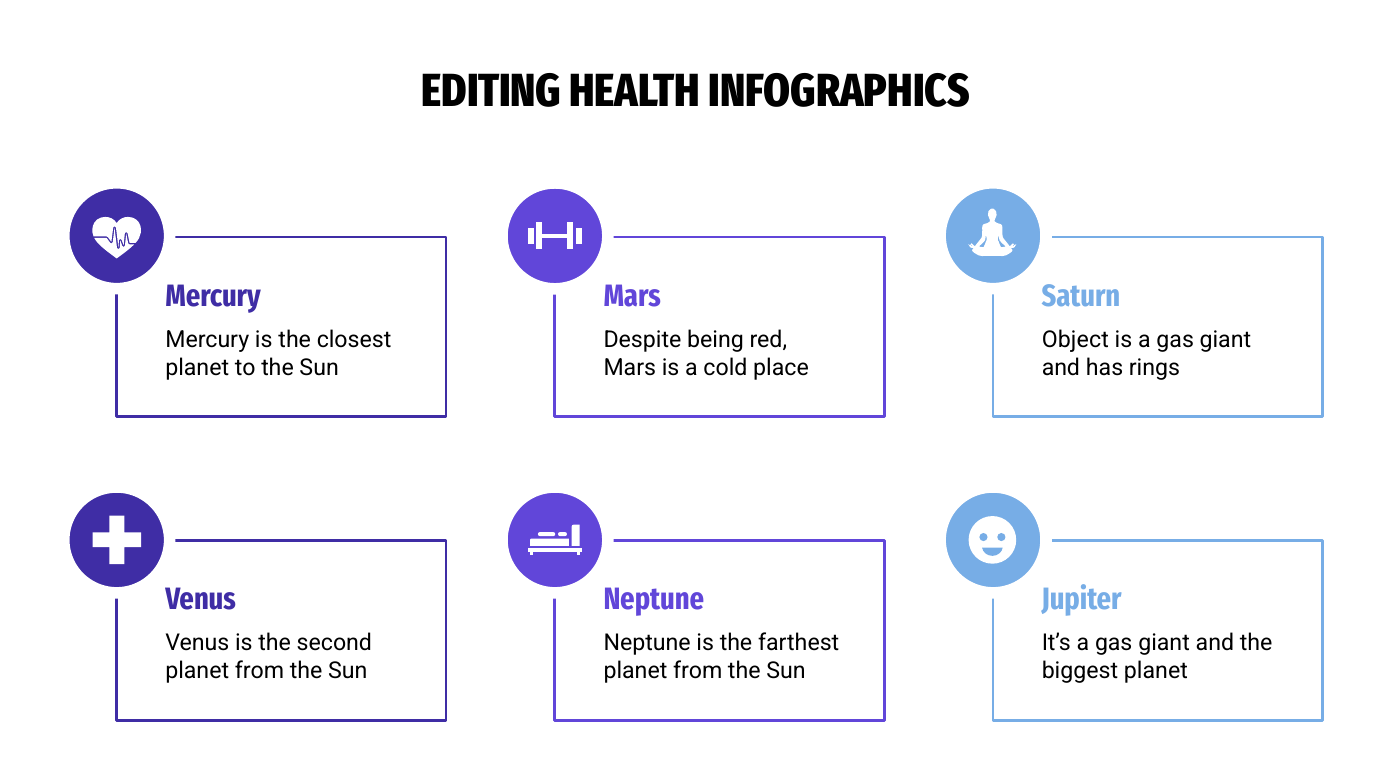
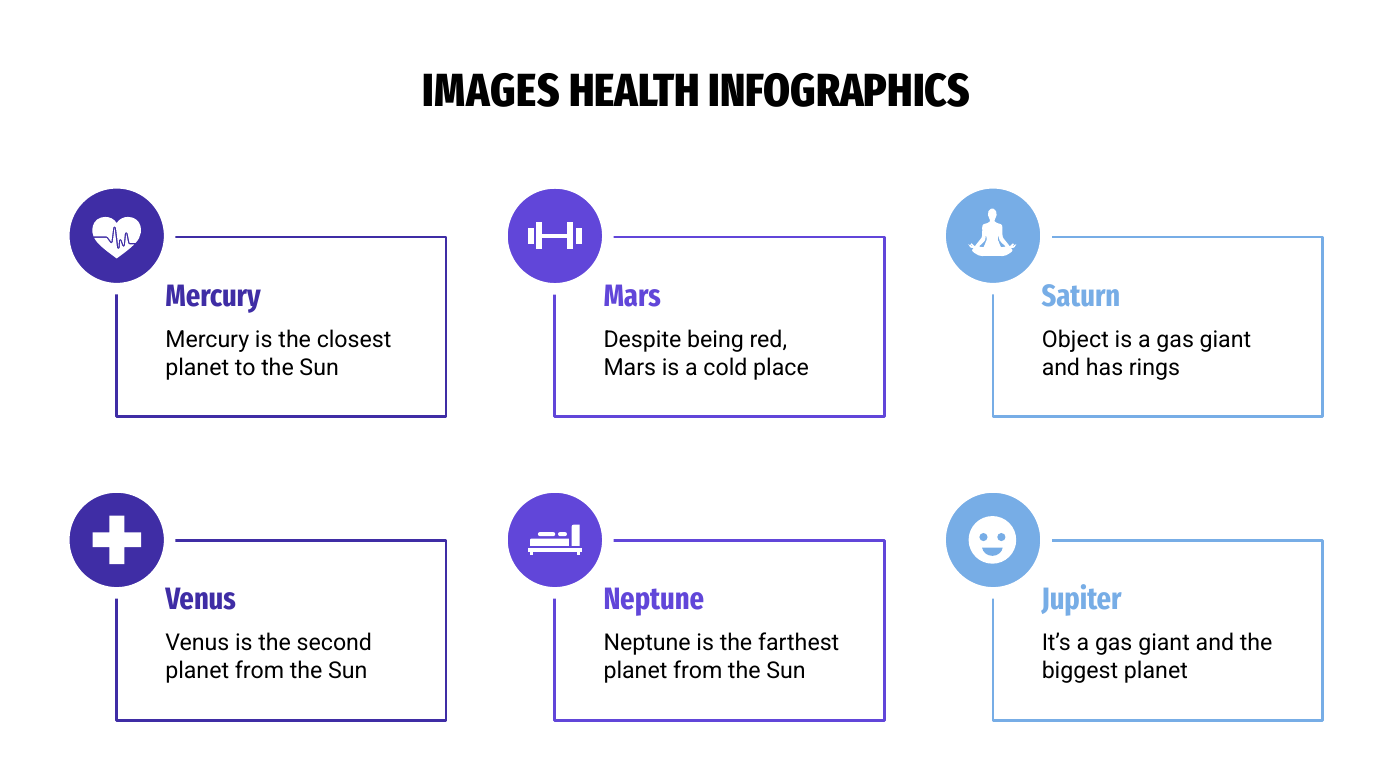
EDITING: EDITING -> IMAGES
